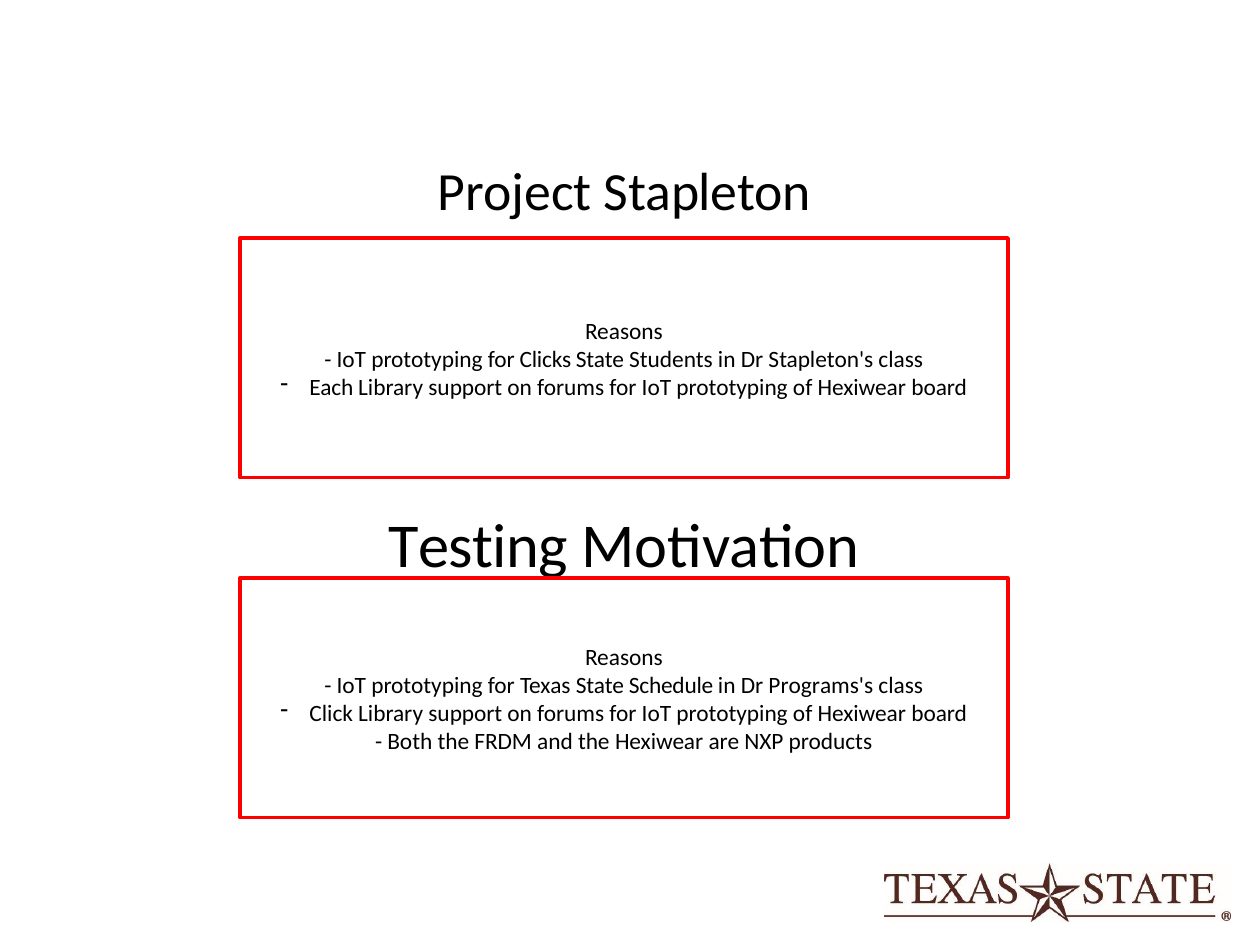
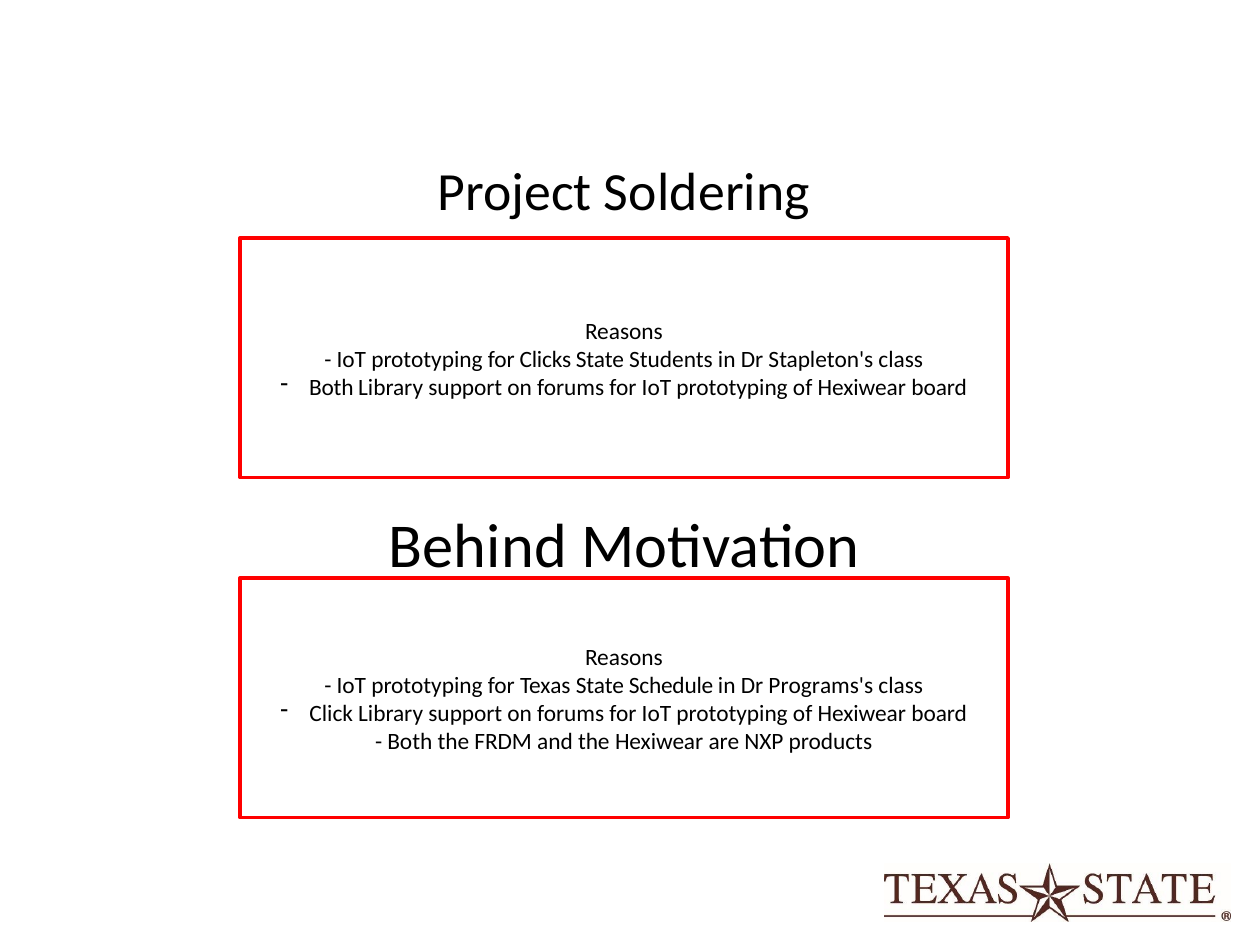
Stapleton: Stapleton -> Soldering
Each at (331, 387): Each -> Both
Testing: Testing -> Behind
